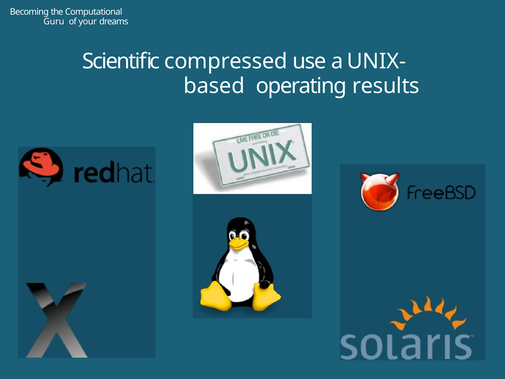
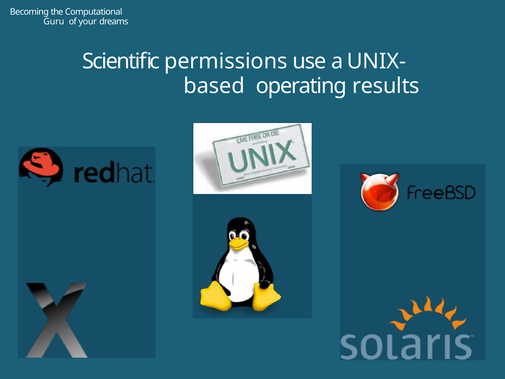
compressed: compressed -> permissions
